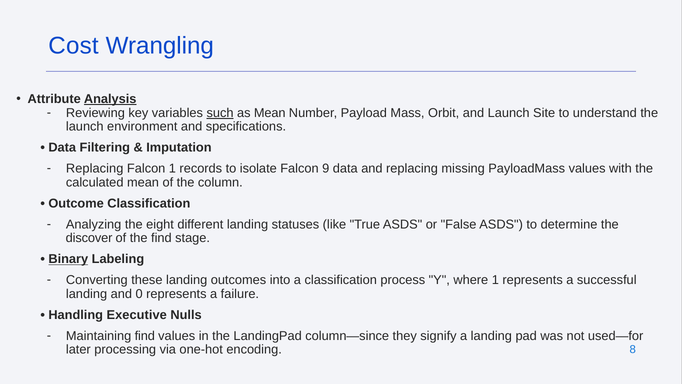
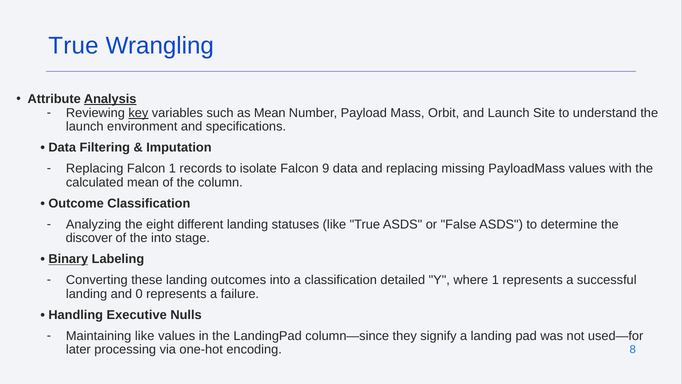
Cost at (73, 46): Cost -> True
key underline: none -> present
such underline: present -> none
the find: find -> into
process: process -> detailed
Maintaining find: find -> like
